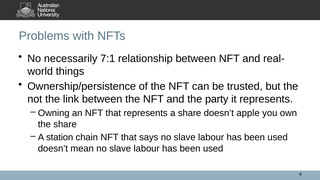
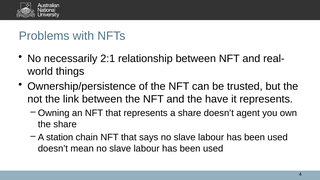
7:1: 7:1 -> 2:1
party: party -> have
apple: apple -> agent
